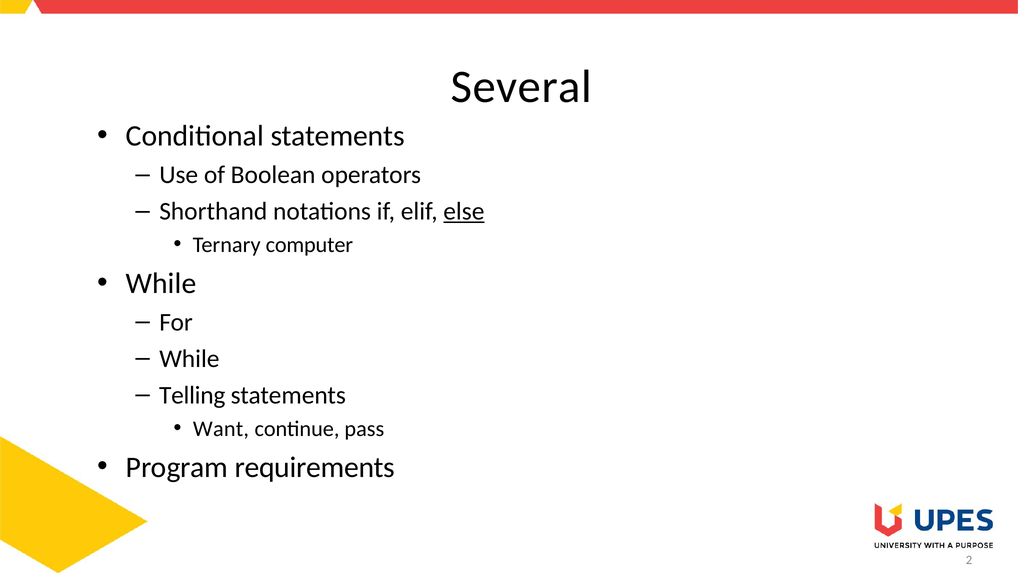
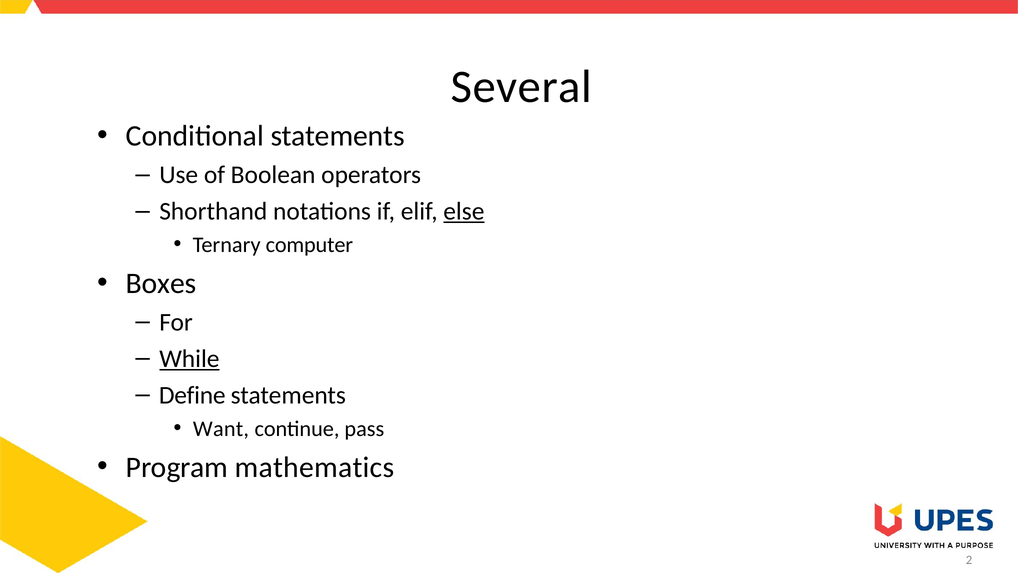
While at (161, 283): While -> Boxes
While at (189, 358) underline: none -> present
Telling: Telling -> Define
requirements: requirements -> mathematics
